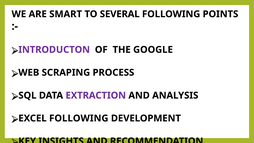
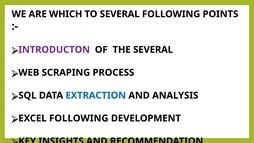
SMART: SMART -> WHICH
THE GOOGLE: GOOGLE -> SEVERAL
EXTRACTION colour: purple -> blue
